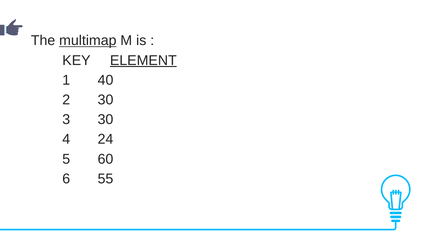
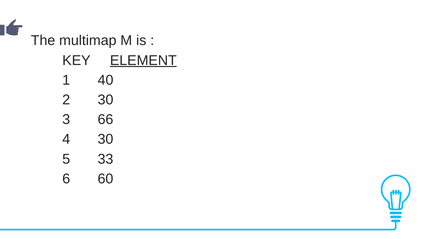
multimap underline: present -> none
3 30: 30 -> 66
4 24: 24 -> 30
60: 60 -> 33
55: 55 -> 60
